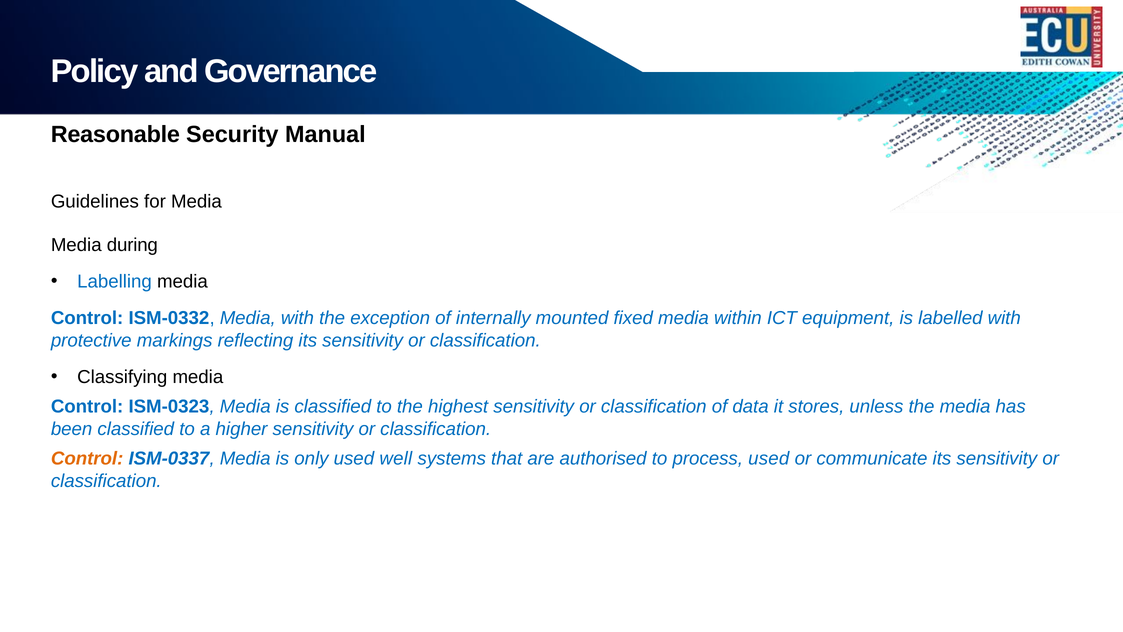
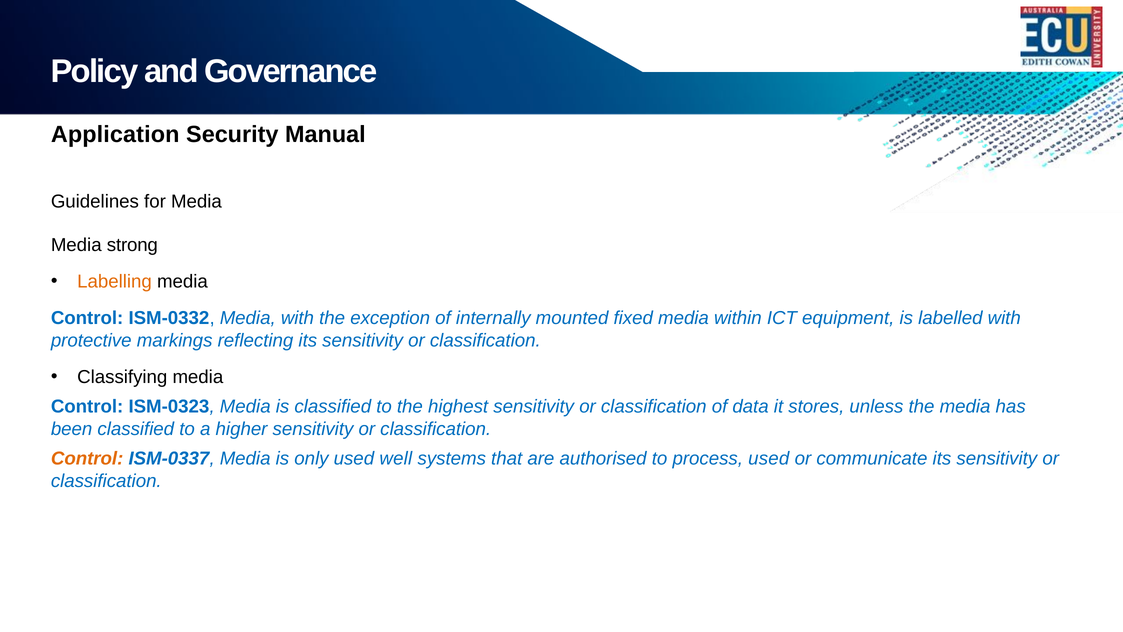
Reasonable: Reasonable -> Application
during: during -> strong
Labelling colour: blue -> orange
